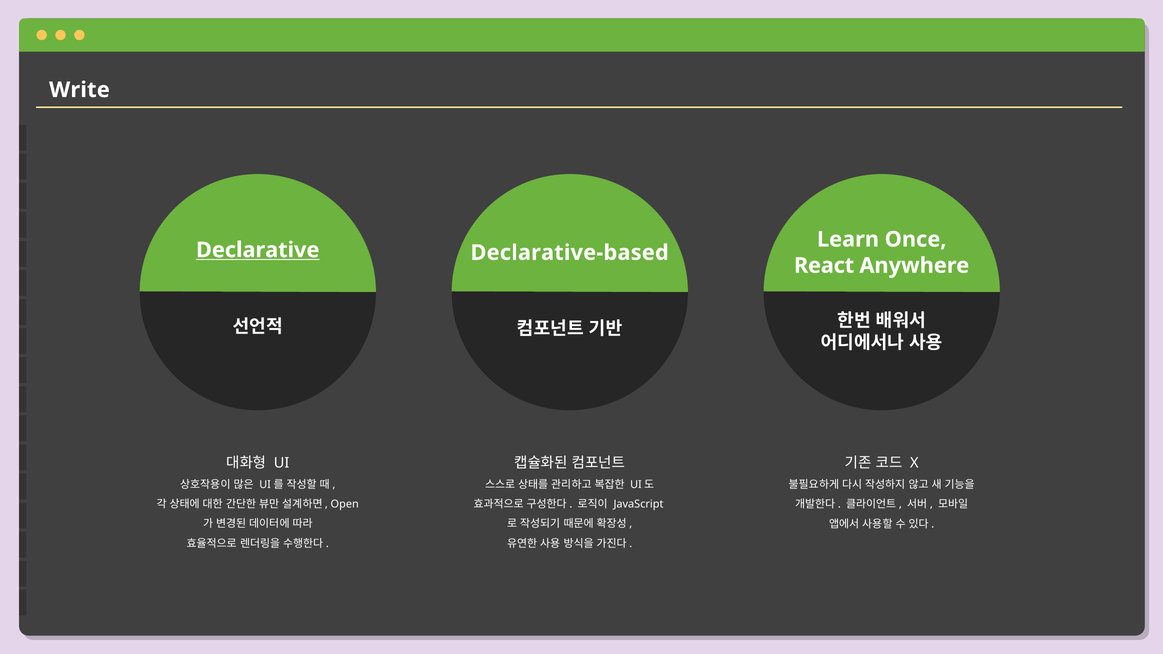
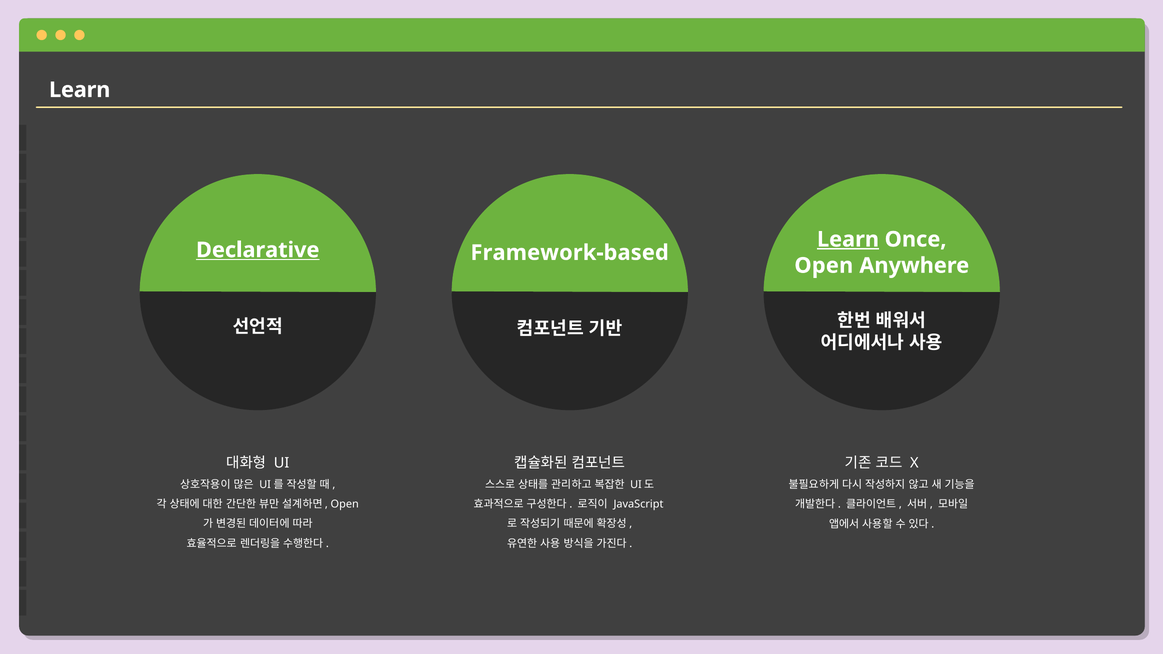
Write at (79, 90): Write -> Learn
Learn at (848, 239) underline: none -> present
Declarative-based: Declarative-based -> Framework-based
React at (824, 266): React -> Open
